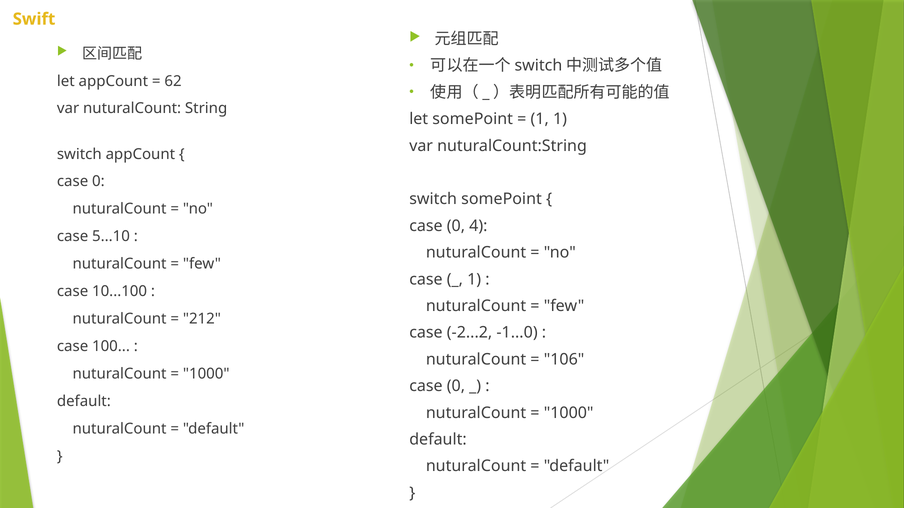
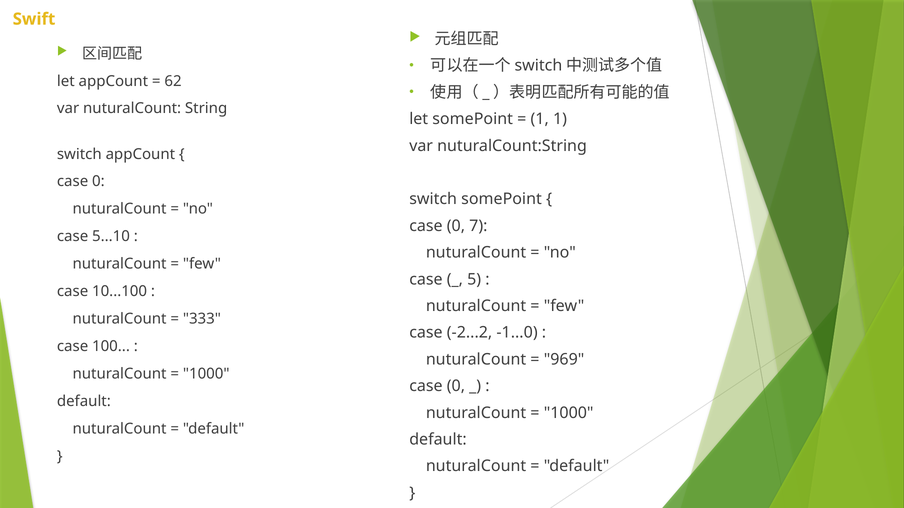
4: 4 -> 7
1 at (474, 280): 1 -> 5
212: 212 -> 333
106: 106 -> 969
